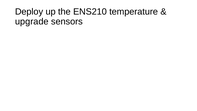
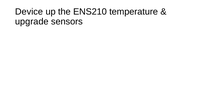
Deploy: Deploy -> Device
